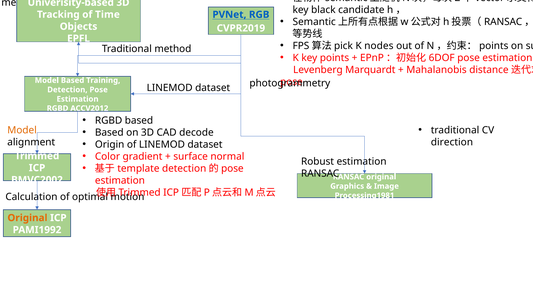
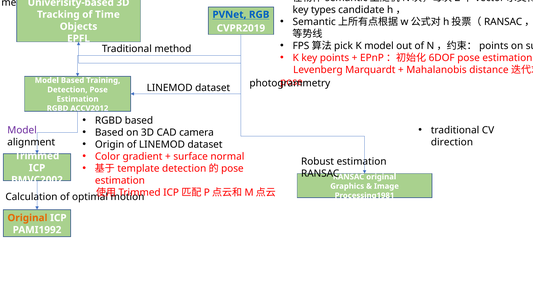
black: black -> types
K nodes: nodes -> model
decode: decode -> camera
Model at (22, 130) colour: orange -> purple
